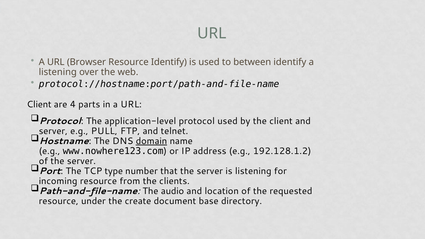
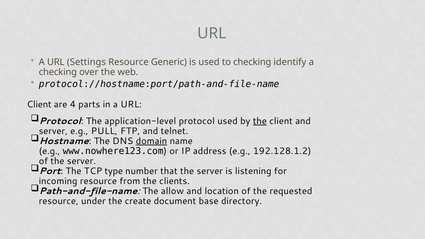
Browser: Browser -> Settings
Resource Identify: Identify -> Generic
to between: between -> checking
listening at (58, 72): listening -> checking
the at (260, 121) underline: none -> present
audio: audio -> allow
